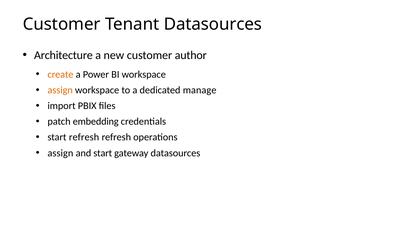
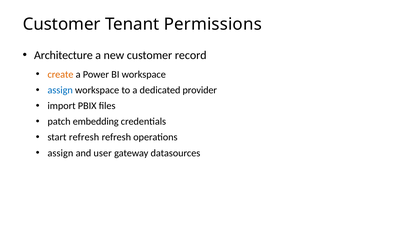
Tenant Datasources: Datasources -> Permissions
author: author -> record
assign at (60, 90) colour: orange -> blue
manage: manage -> provider
and start: start -> user
